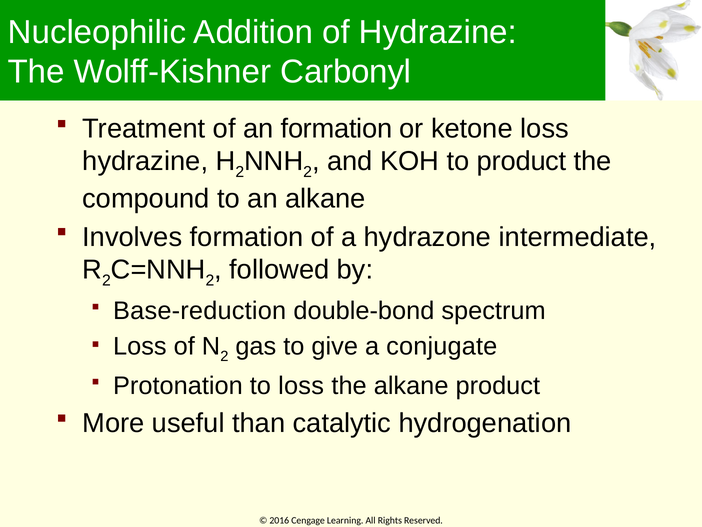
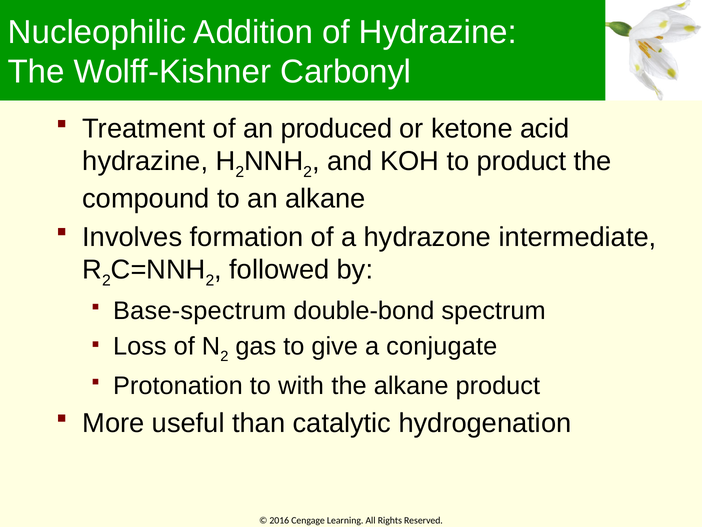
an formation: formation -> produced
ketone loss: loss -> acid
Base-reduction: Base-reduction -> Base-spectrum
to loss: loss -> with
